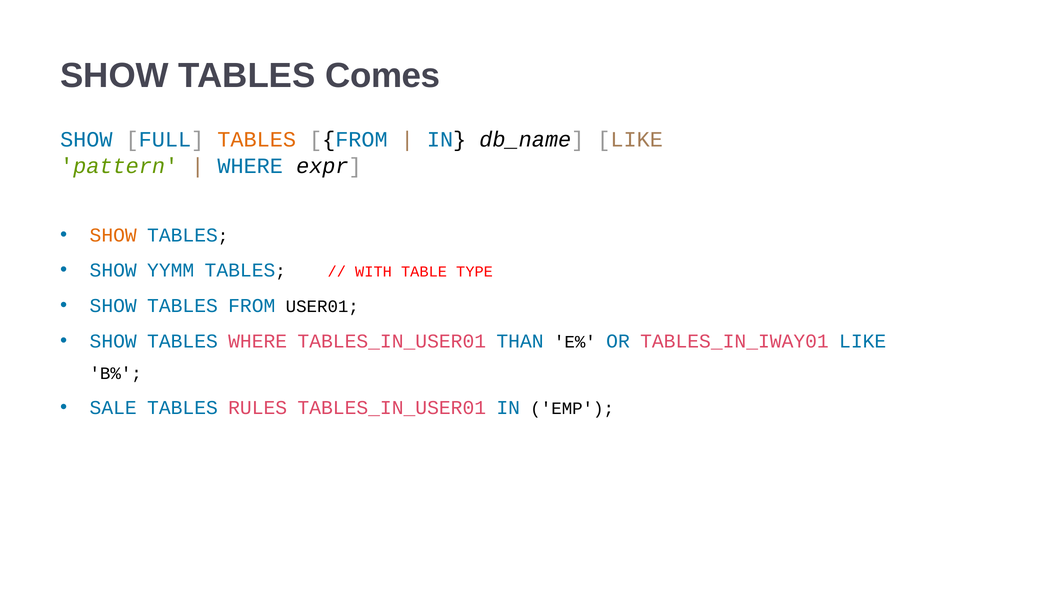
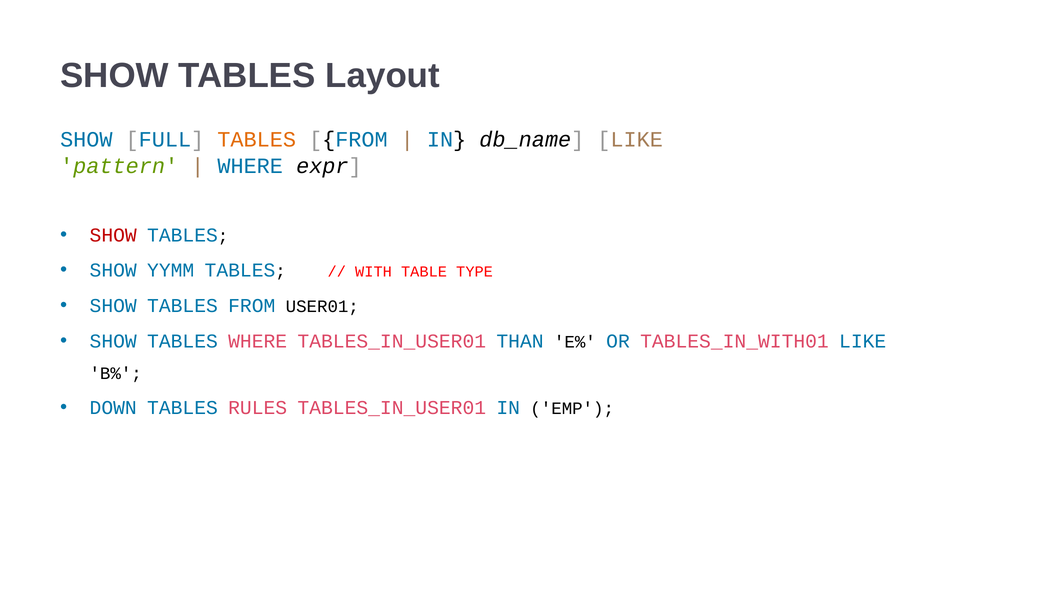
Comes: Comes -> Layout
SHOW at (113, 235) colour: orange -> red
TABLES_IN_IWAY01: TABLES_IN_IWAY01 -> TABLES_IN_WITH01
SALE: SALE -> DOWN
